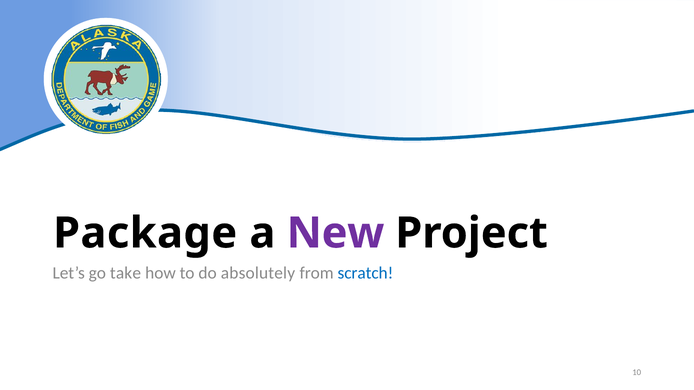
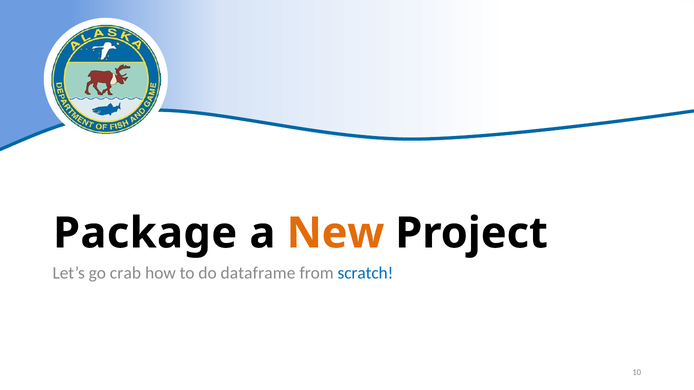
New colour: purple -> orange
take: take -> crab
absolutely: absolutely -> dataframe
